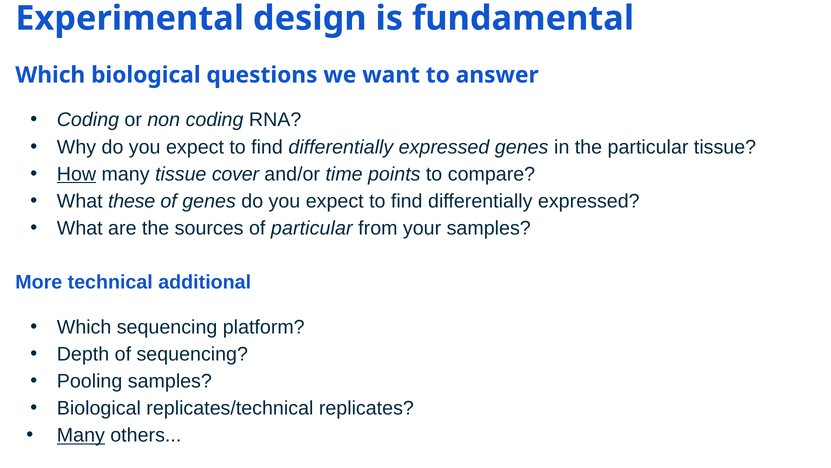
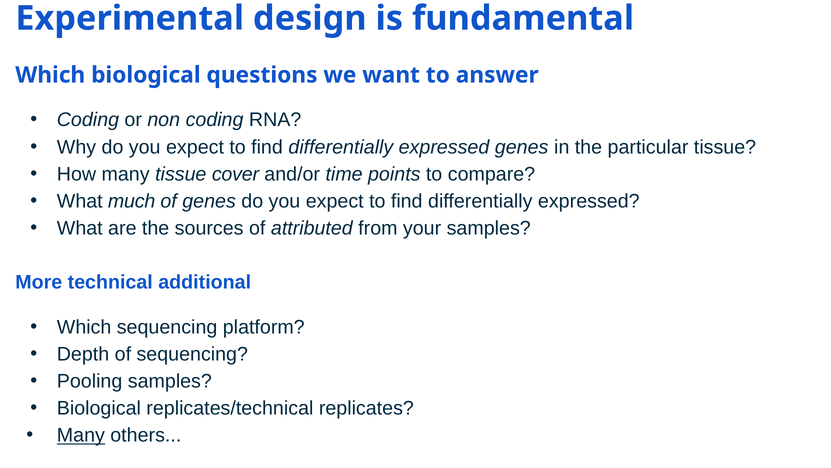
How underline: present -> none
these: these -> much
of particular: particular -> attributed
